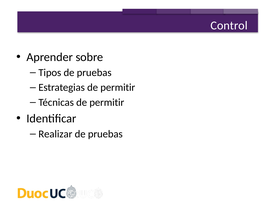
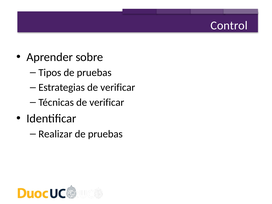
Estrategias de permitir: permitir -> verificar
Técnicas de permitir: permitir -> verificar
